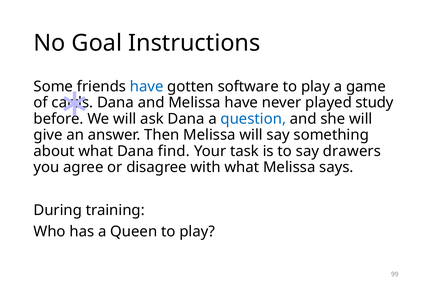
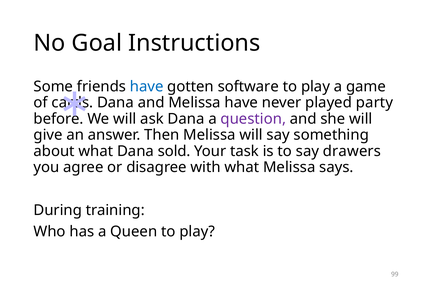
study: study -> party
question colour: blue -> purple
find: find -> sold
